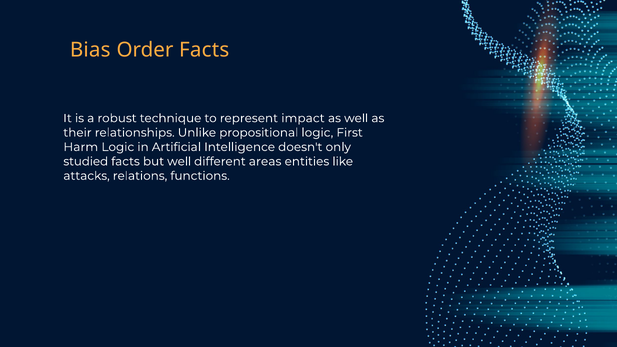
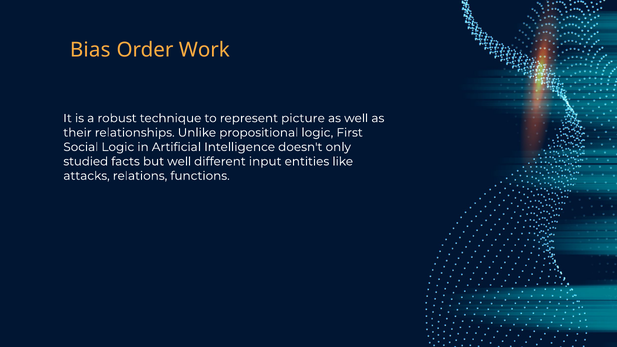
Order Facts: Facts -> Work
impact: impact -> picture
Harm: Harm -> Social
areas: areas -> input
